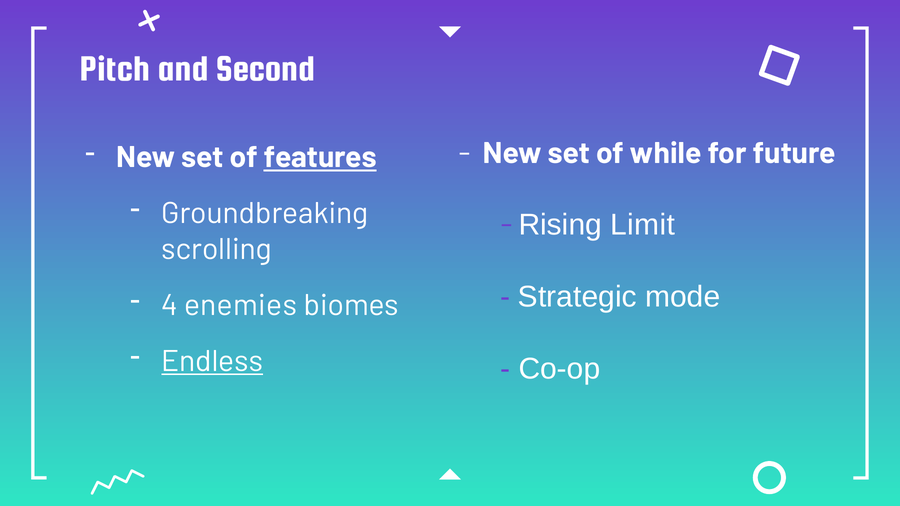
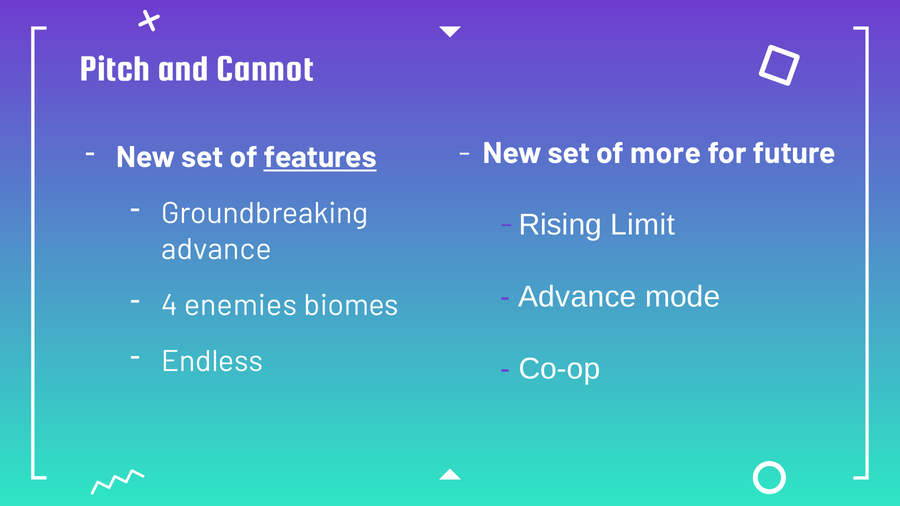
Second: Second -> Cannot
while: while -> more
scrolling at (217, 250): scrolling -> advance
Strategic at (577, 297): Strategic -> Advance
Endless underline: present -> none
